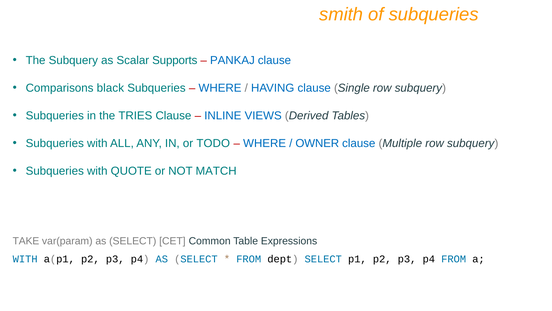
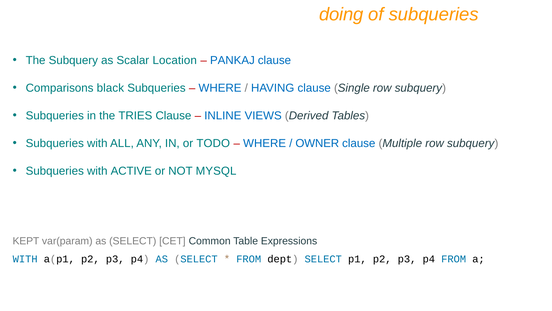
smith: smith -> doing
Supports: Supports -> Location
QUOTE: QUOTE -> ACTIVE
MATCH: MATCH -> MYSQL
TAKE: TAKE -> KEPT
